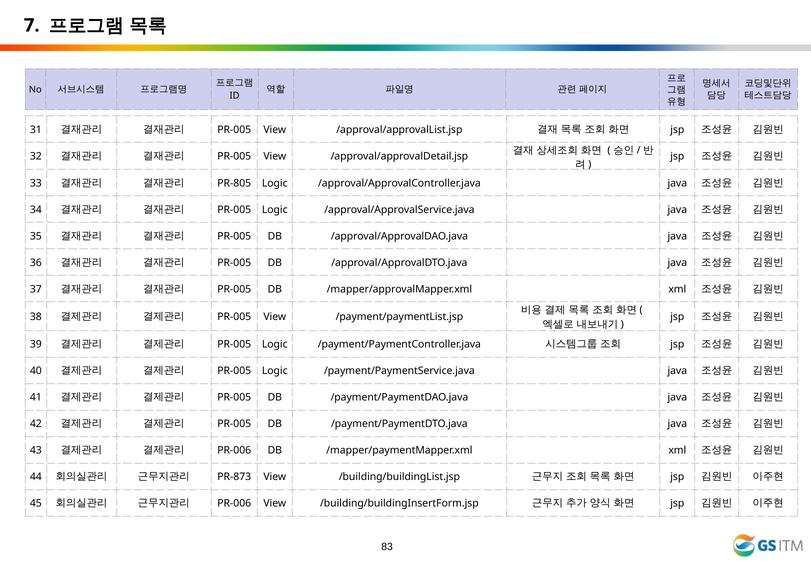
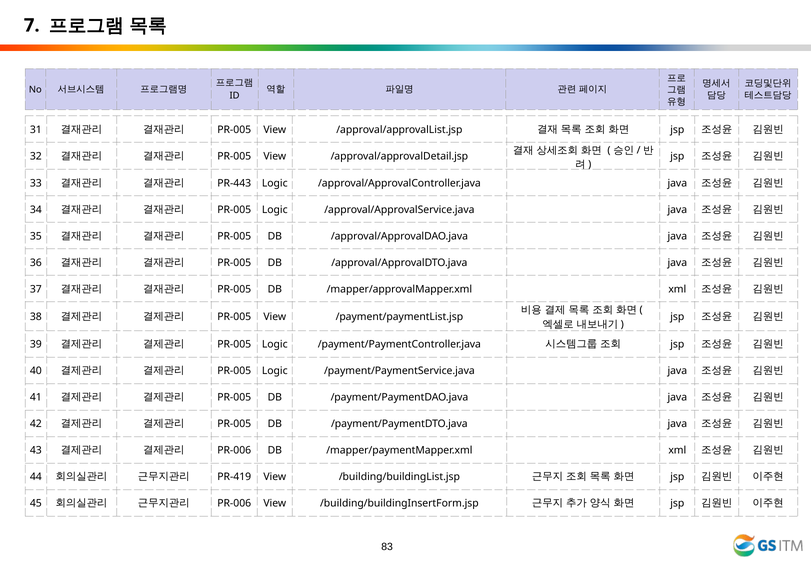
PR-805: PR-805 -> PR-443
PR-873: PR-873 -> PR-419
